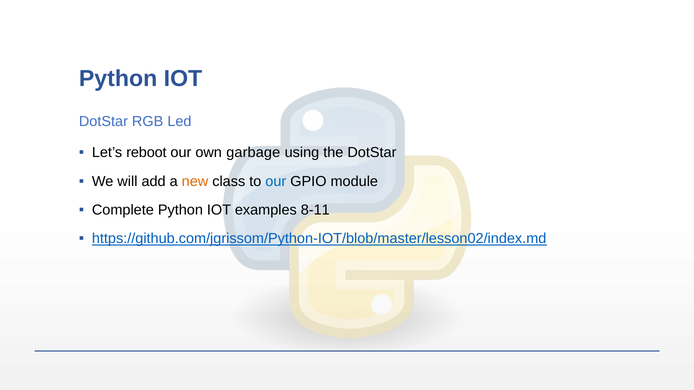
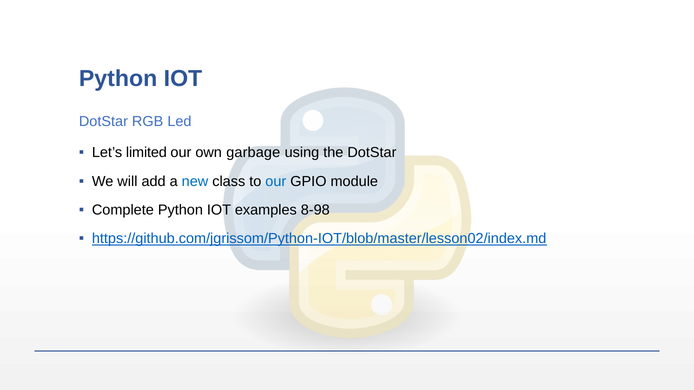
reboot: reboot -> limited
new colour: orange -> blue
8-11: 8-11 -> 8-98
